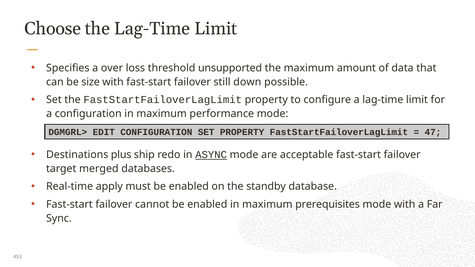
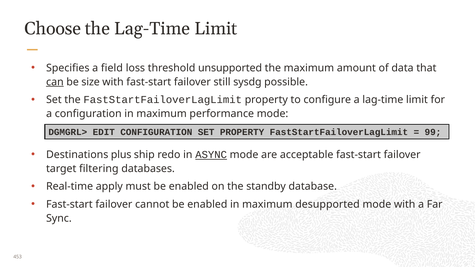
over: over -> field
can underline: none -> present
down: down -> sysdg
47: 47 -> 99
merged: merged -> filtering
prerequisites: prerequisites -> desupported
